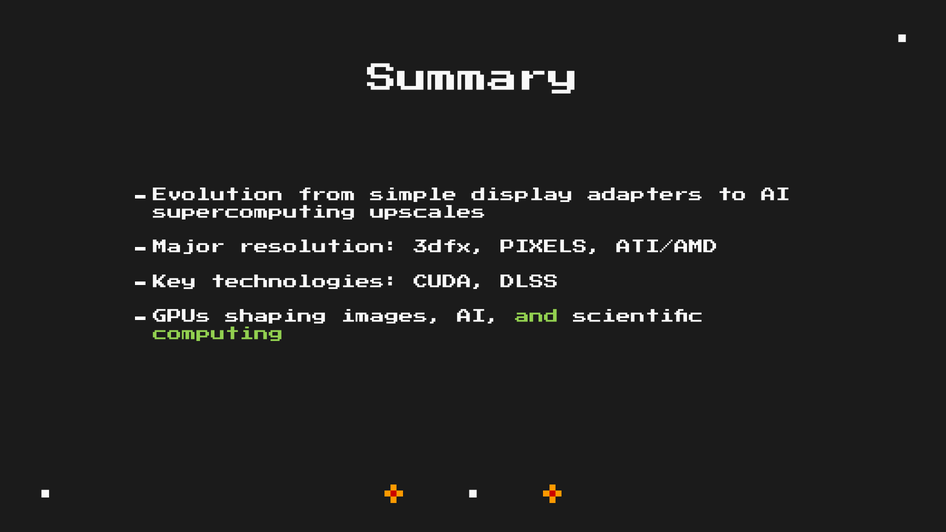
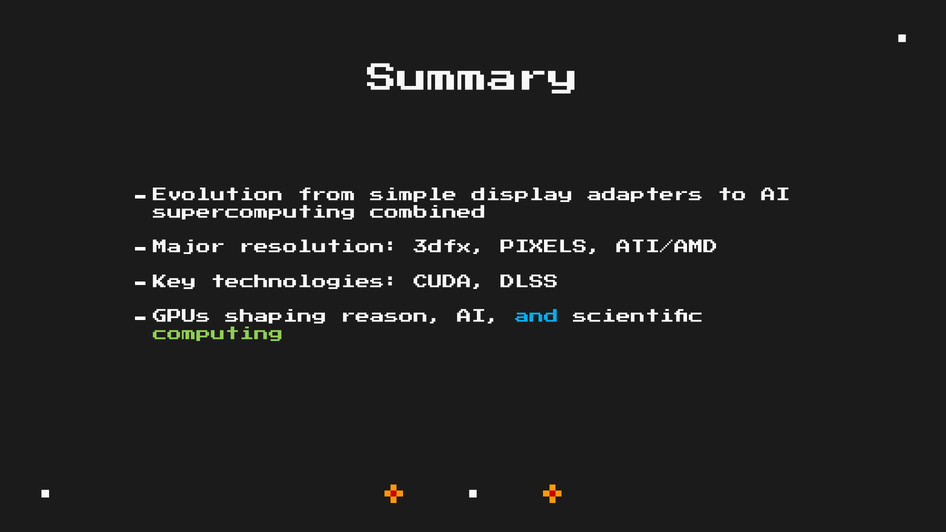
upscales: upscales -> combined
images: images -> reason
and colour: light green -> light blue
